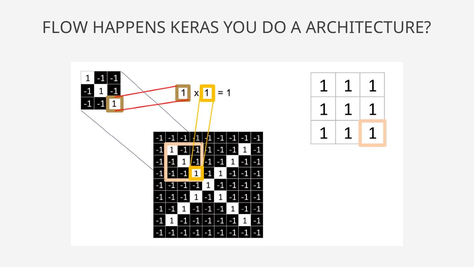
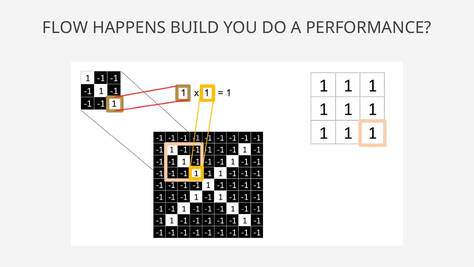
KERAS: KERAS -> BUILD
ARCHITECTURE: ARCHITECTURE -> PERFORMANCE
